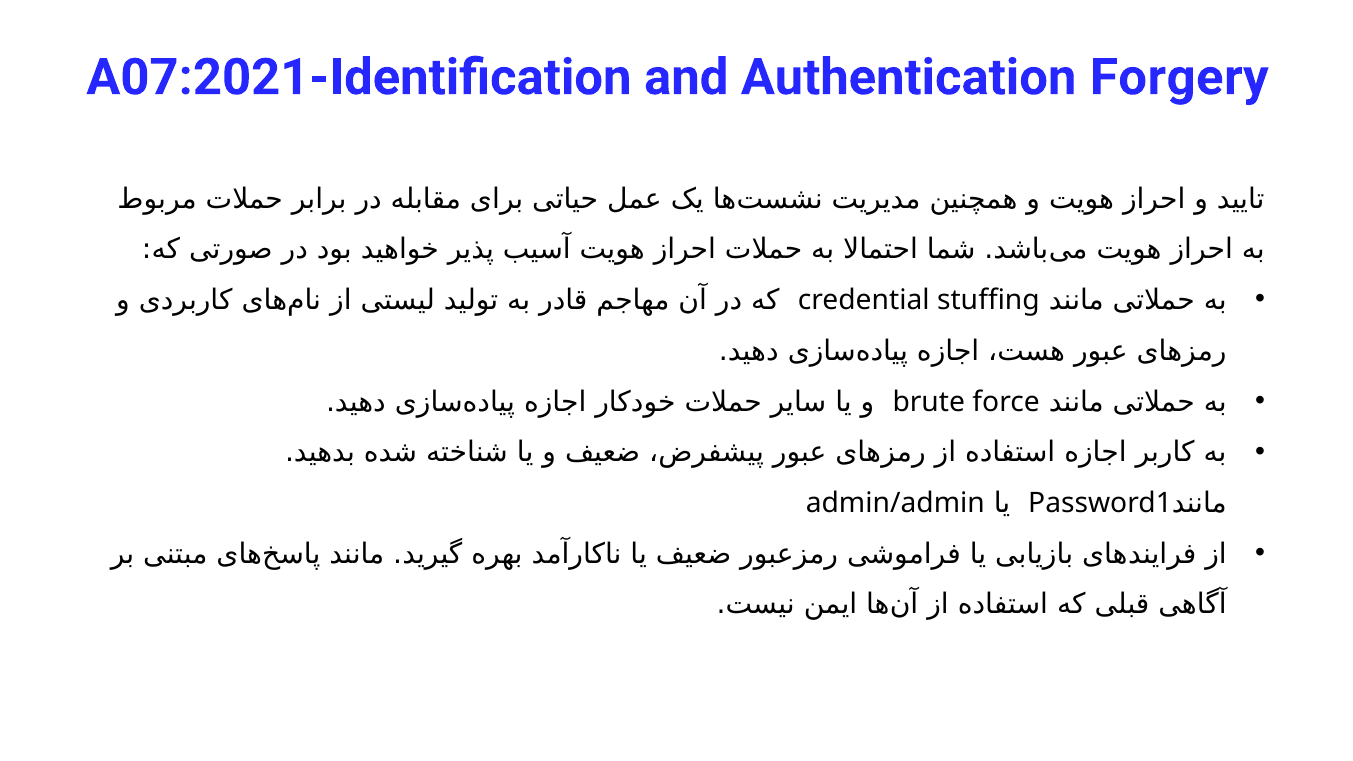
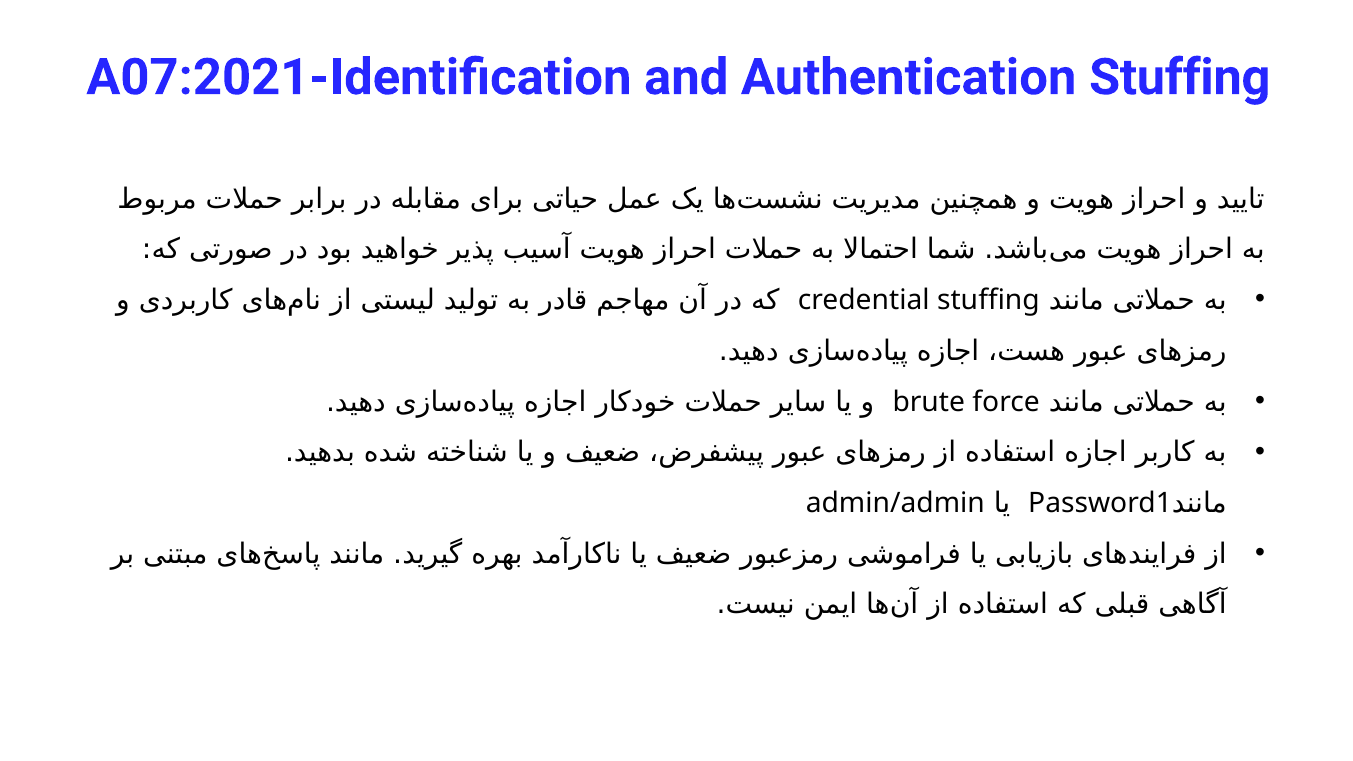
Authentication Forgery: Forgery -> Stuffing
